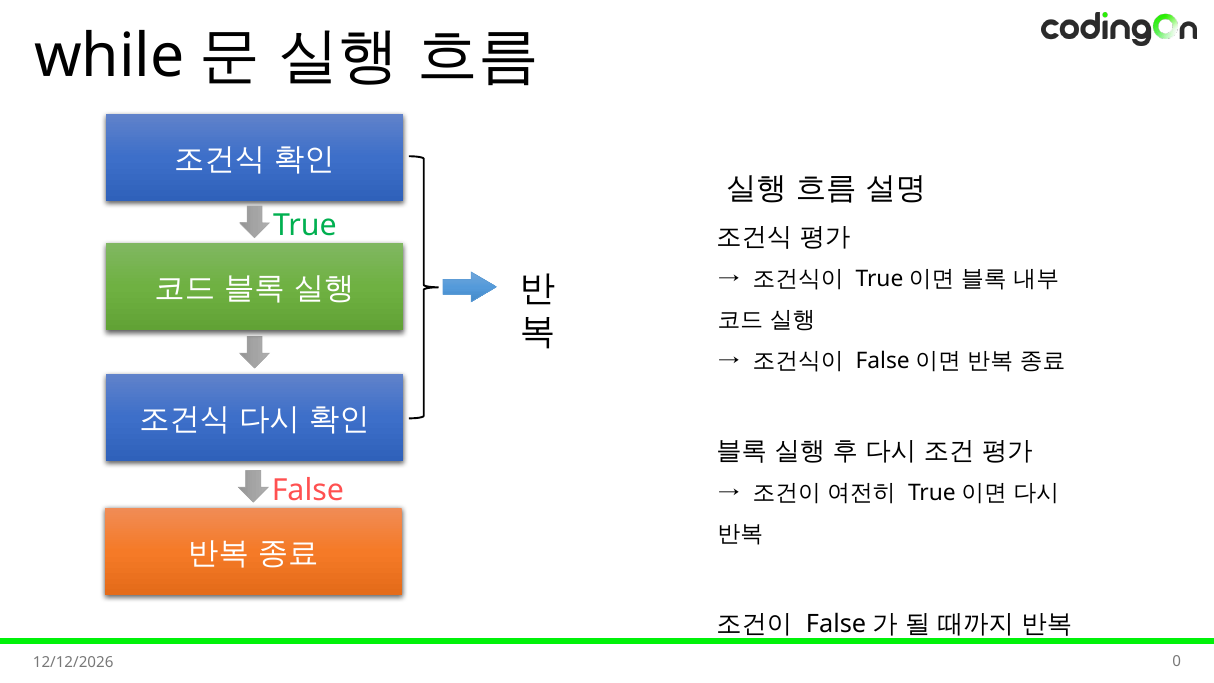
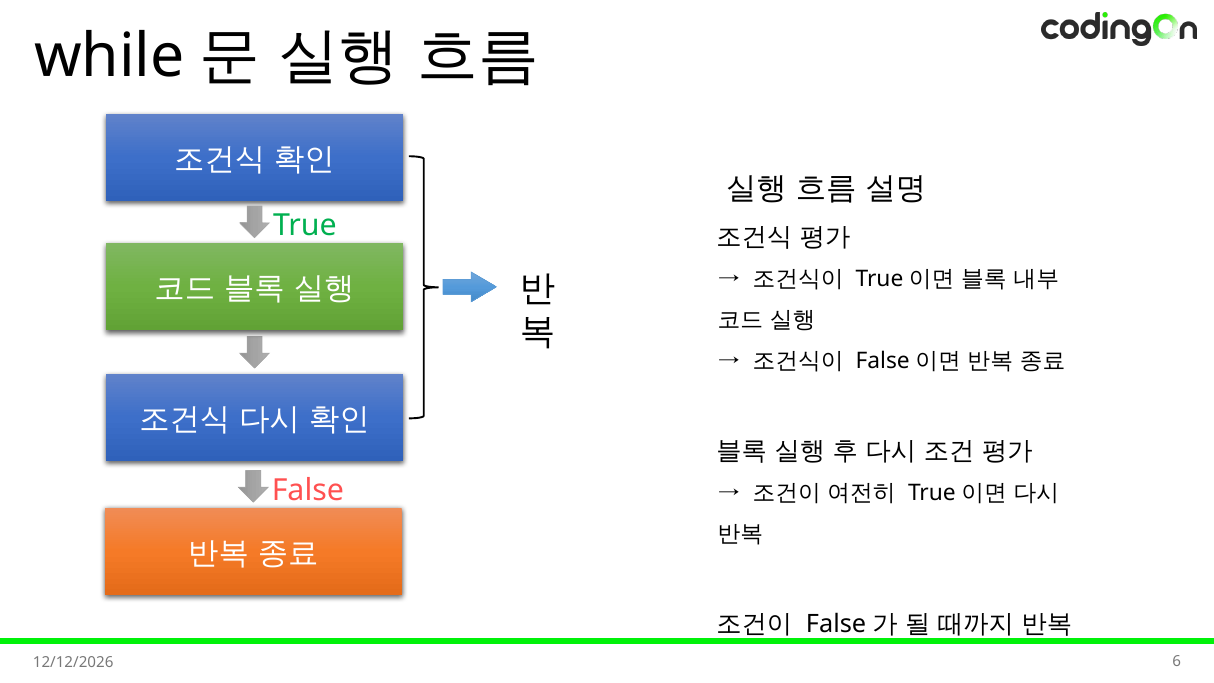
0: 0 -> 6
